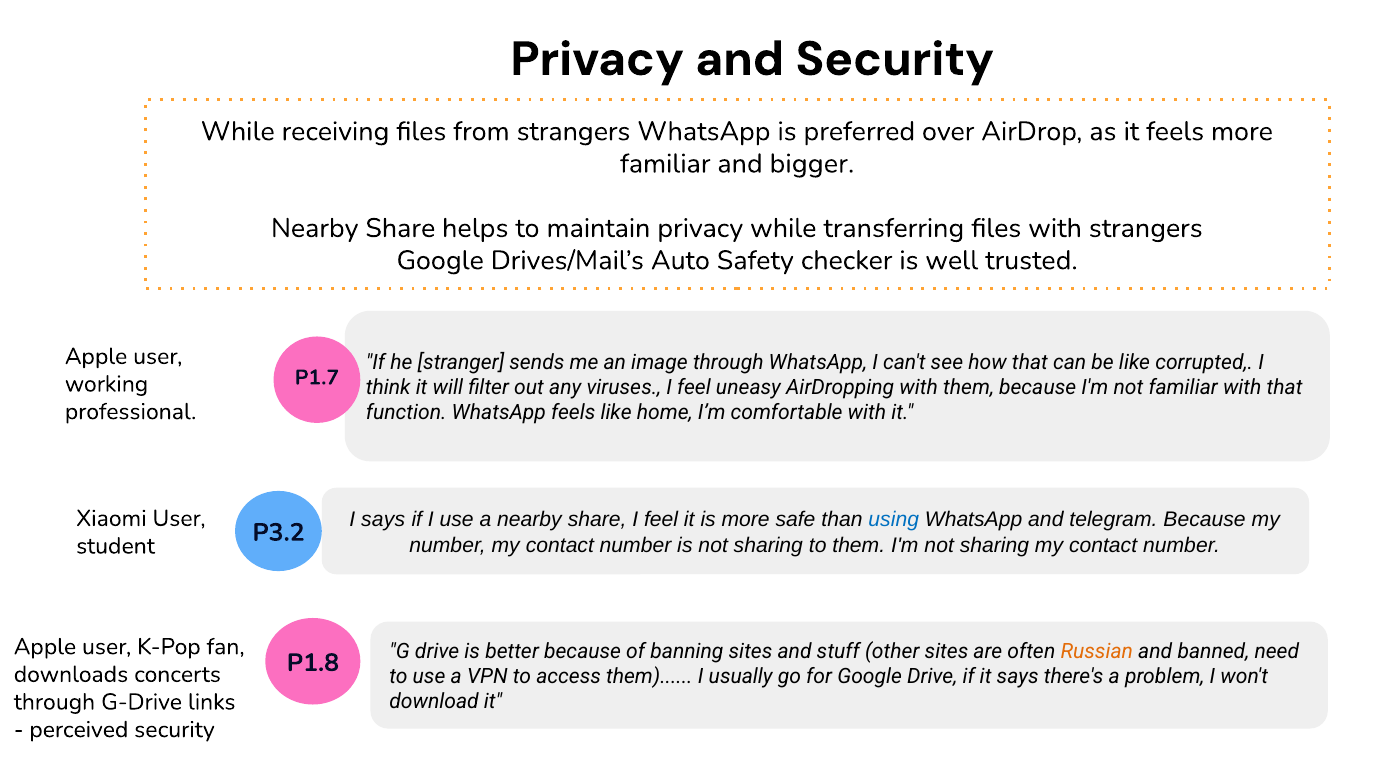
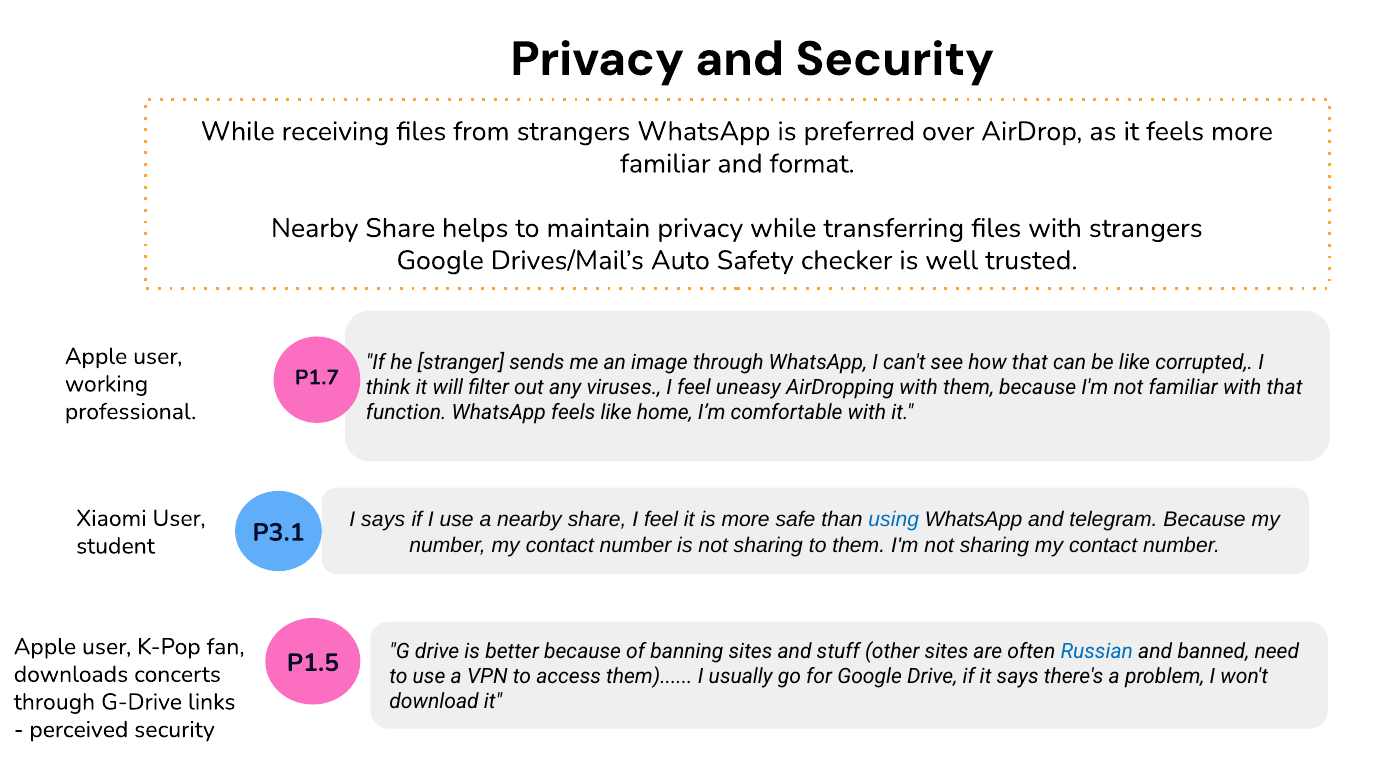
bigger: bigger -> format
P3.2: P3.2 -> P3.1
Russian colour: orange -> blue
P1.8: P1.8 -> P1.5
